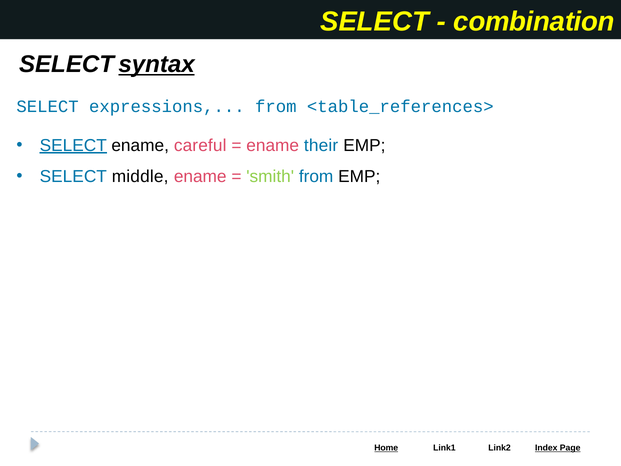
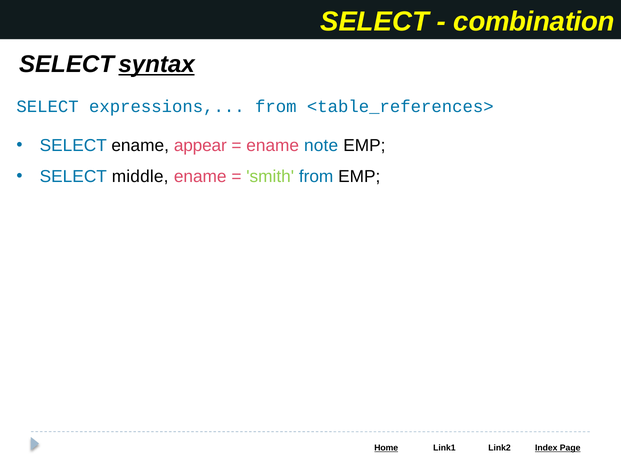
SELECT at (73, 145) underline: present -> none
careful: careful -> appear
their: their -> note
